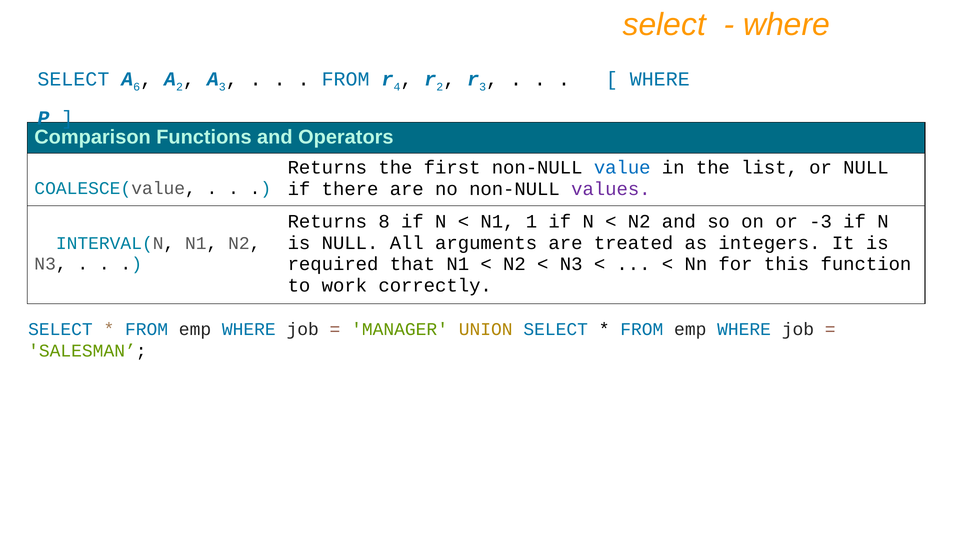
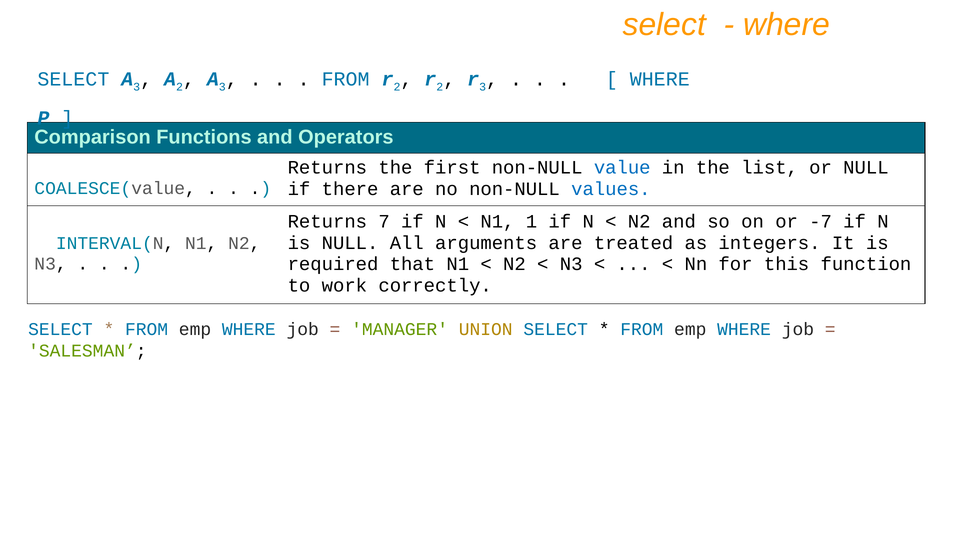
6 at (137, 87): 6 -> 3
4 at (397, 87): 4 -> 2
values colour: purple -> blue
8: 8 -> 7
-3: -3 -> -7
